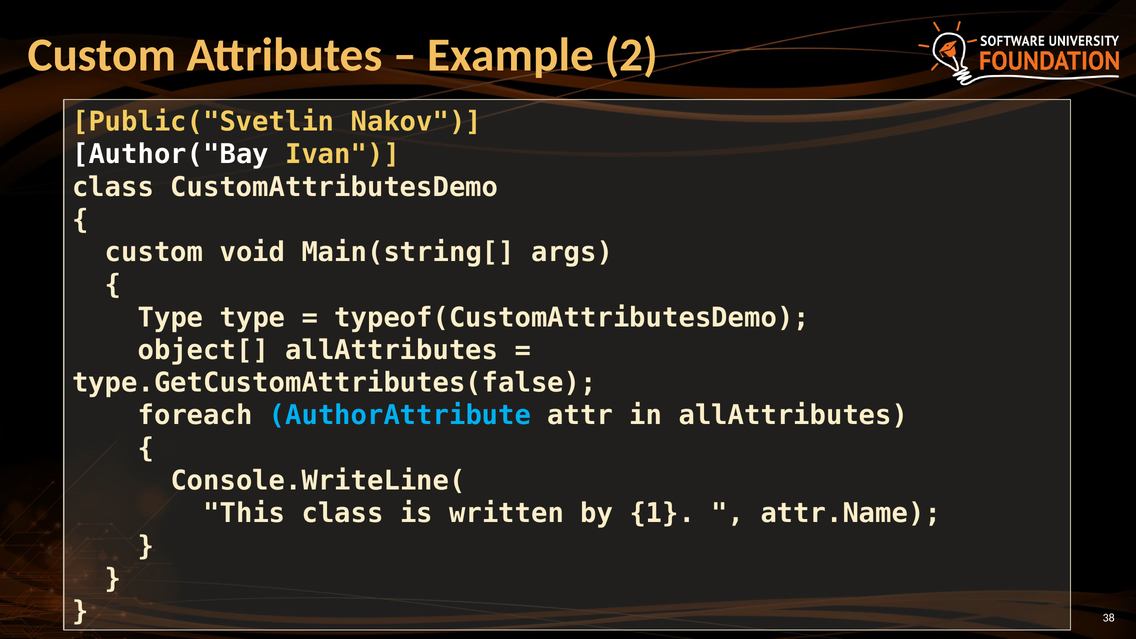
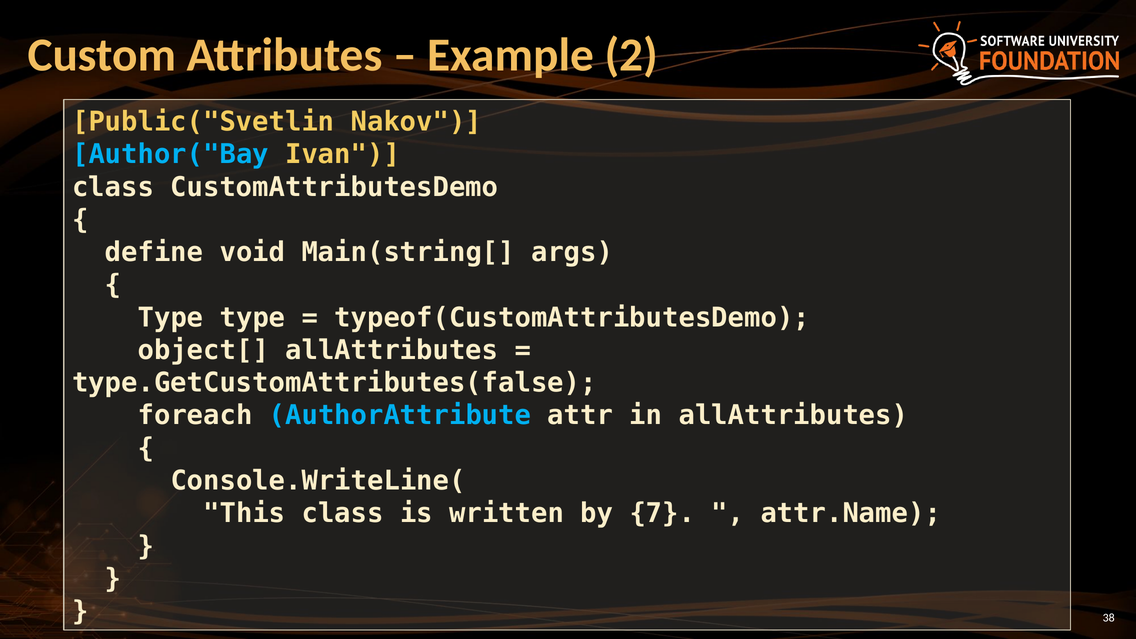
Author("Bay colour: white -> light blue
custom at (154, 252): custom -> define
1: 1 -> 7
